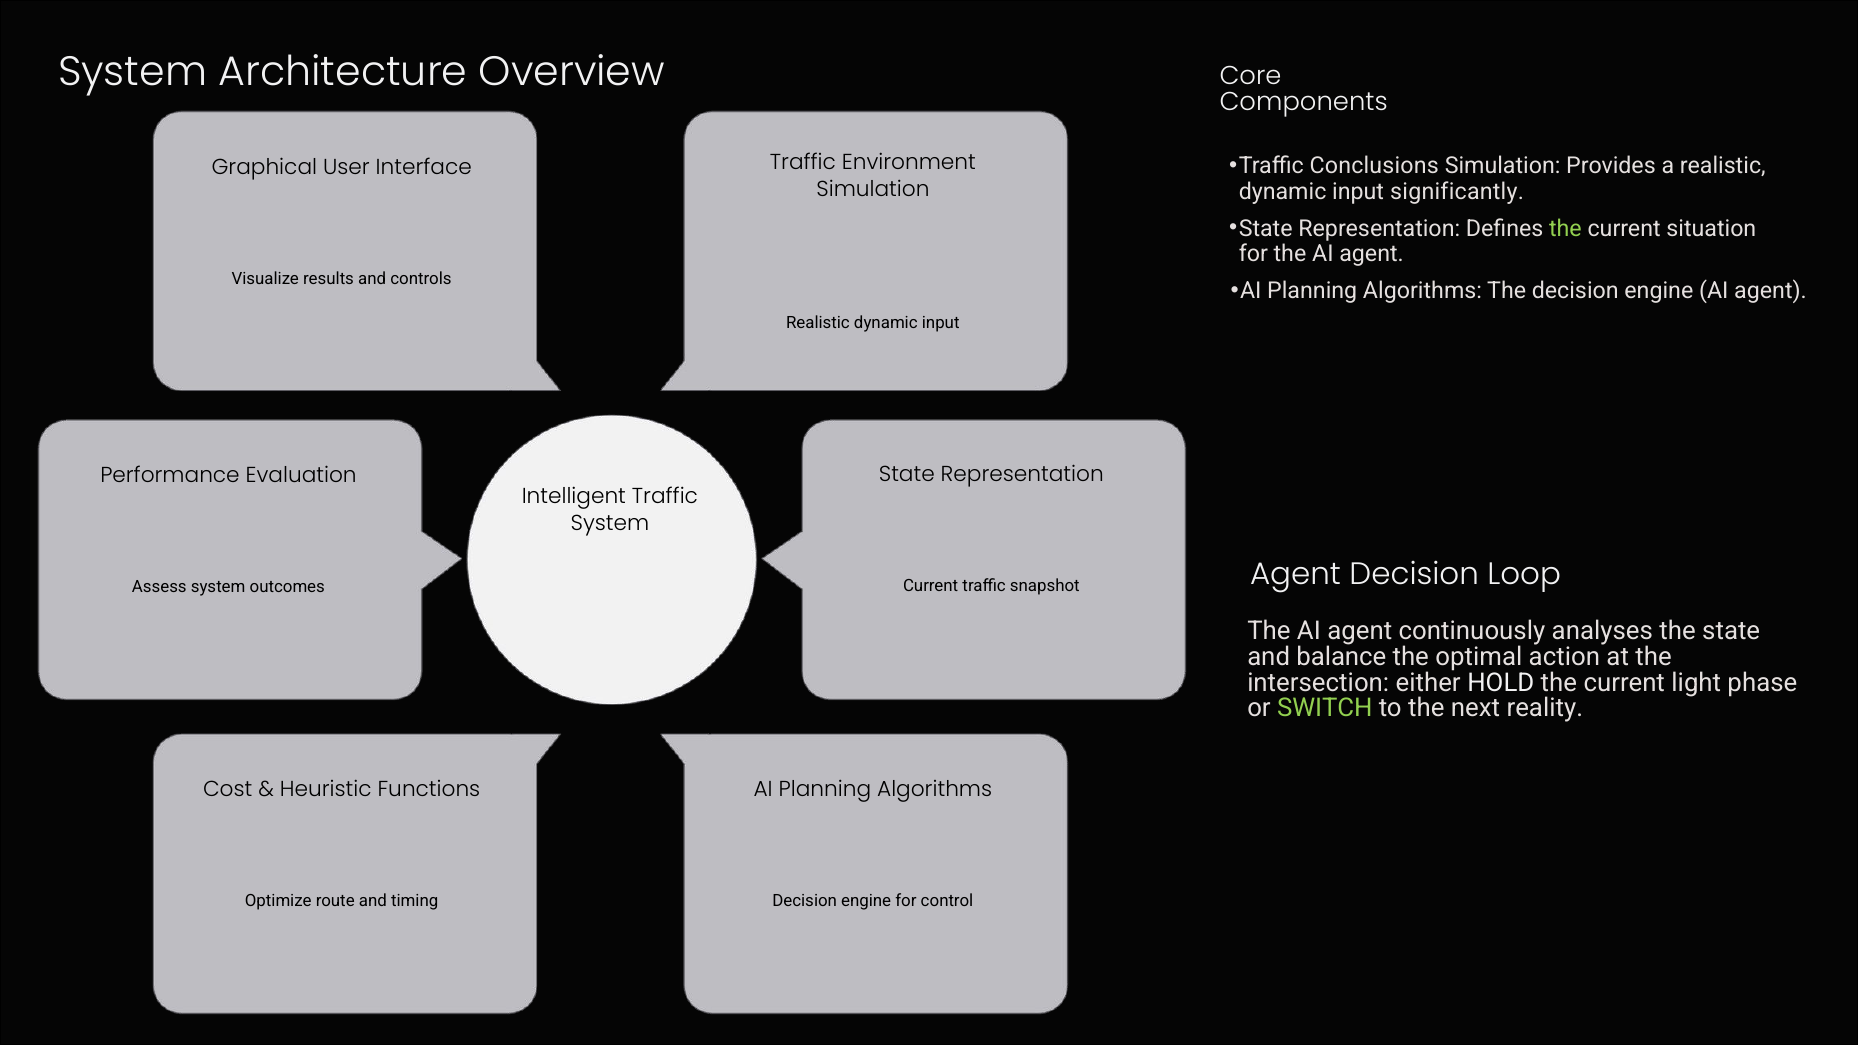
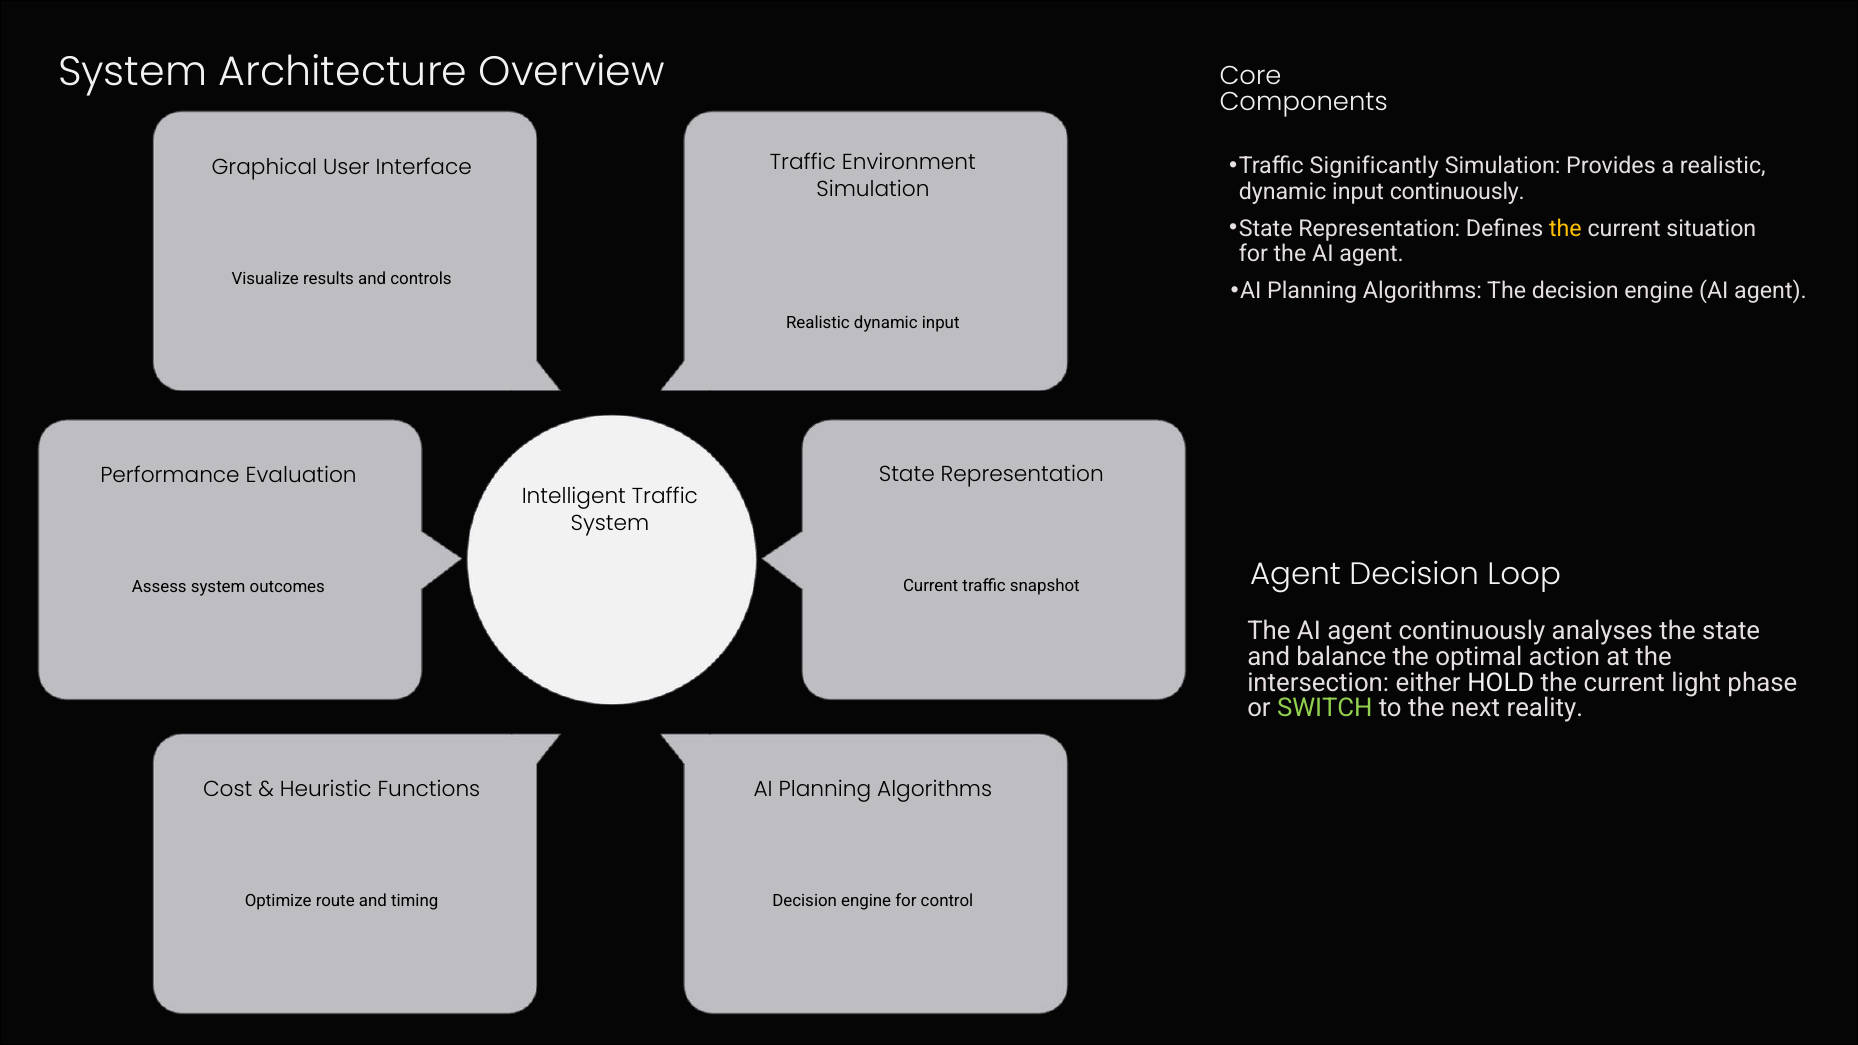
Conclusions: Conclusions -> Significantly
input significantly: significantly -> continuously
the at (1565, 228) colour: light green -> yellow
